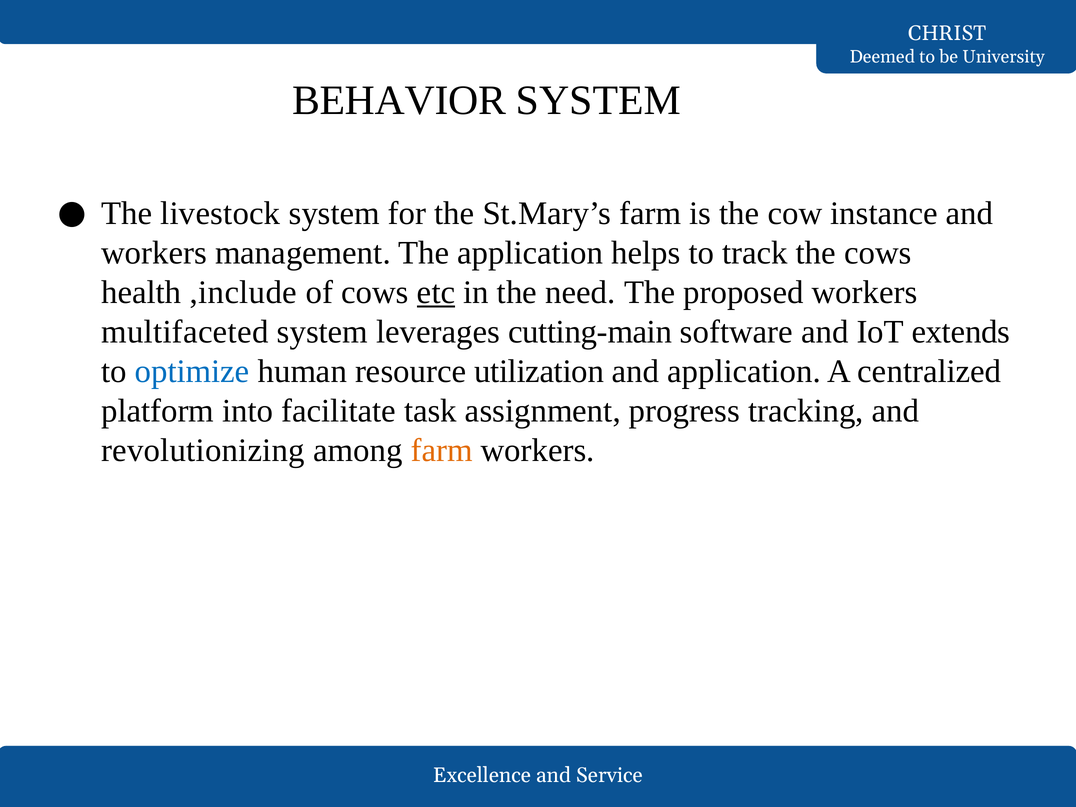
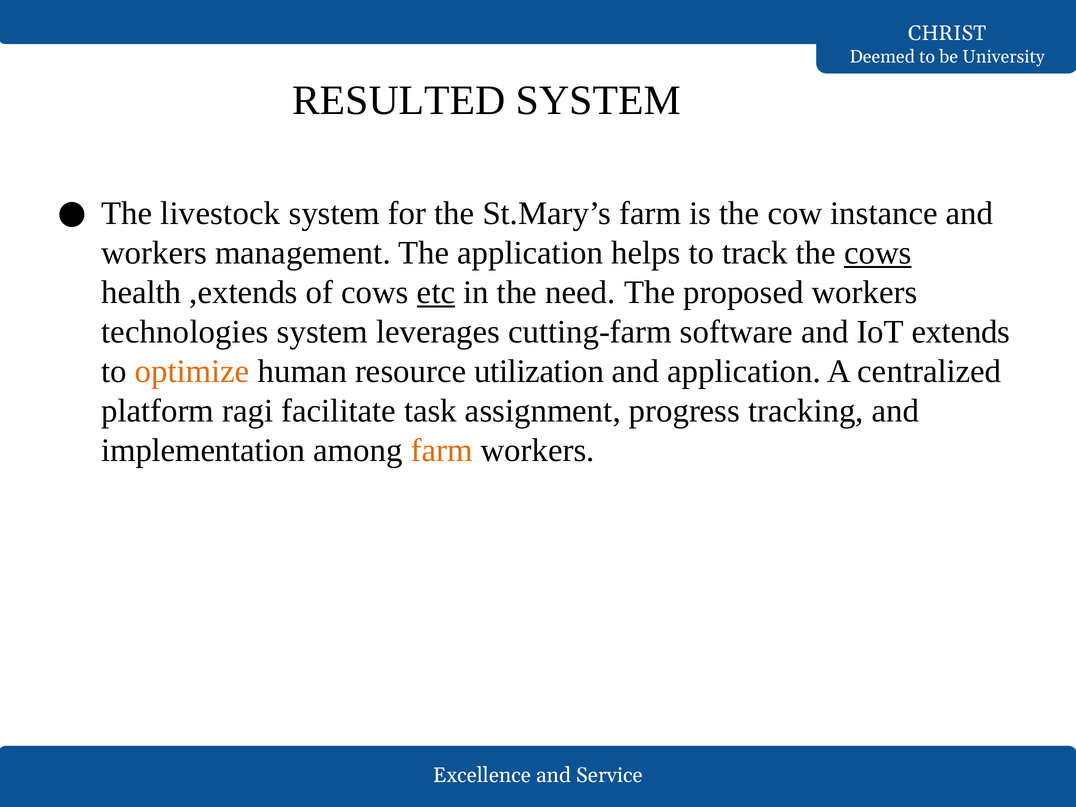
BEHAVIOR: BEHAVIOR -> RESULTED
cows at (878, 253) underline: none -> present
,include: ,include -> ,extends
multifaceted: multifaceted -> technologies
cutting-main: cutting-main -> cutting-farm
optimize colour: blue -> orange
into: into -> ragi
revolutionizing: revolutionizing -> implementation
